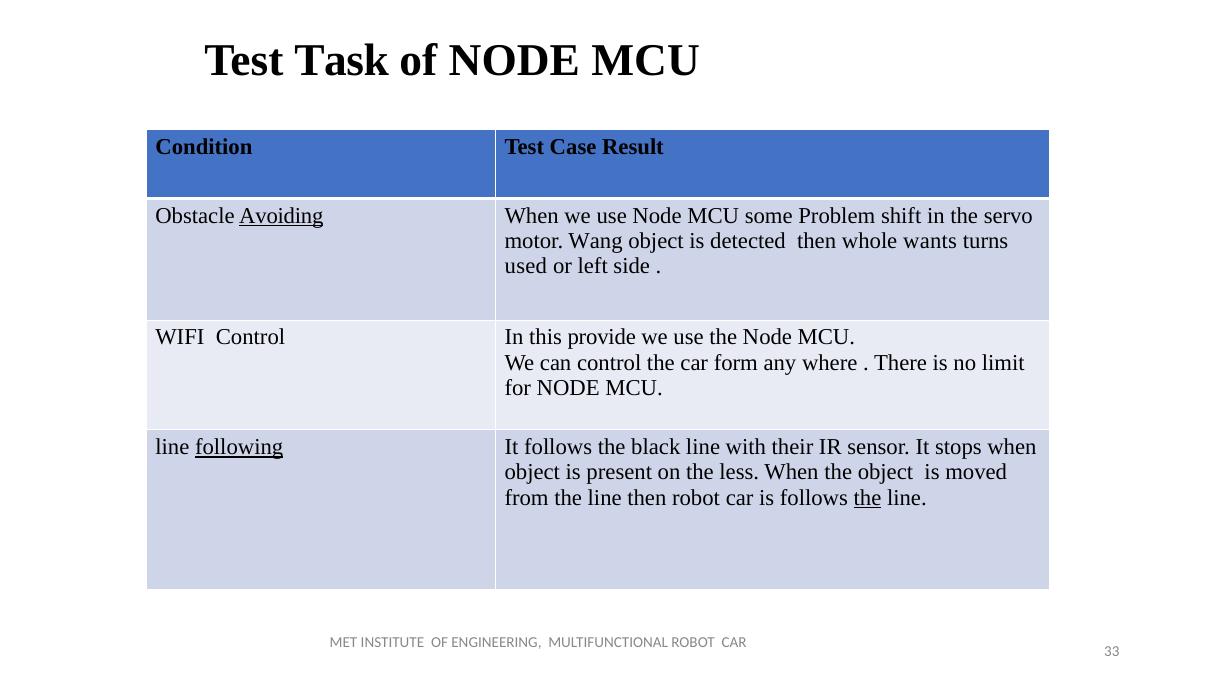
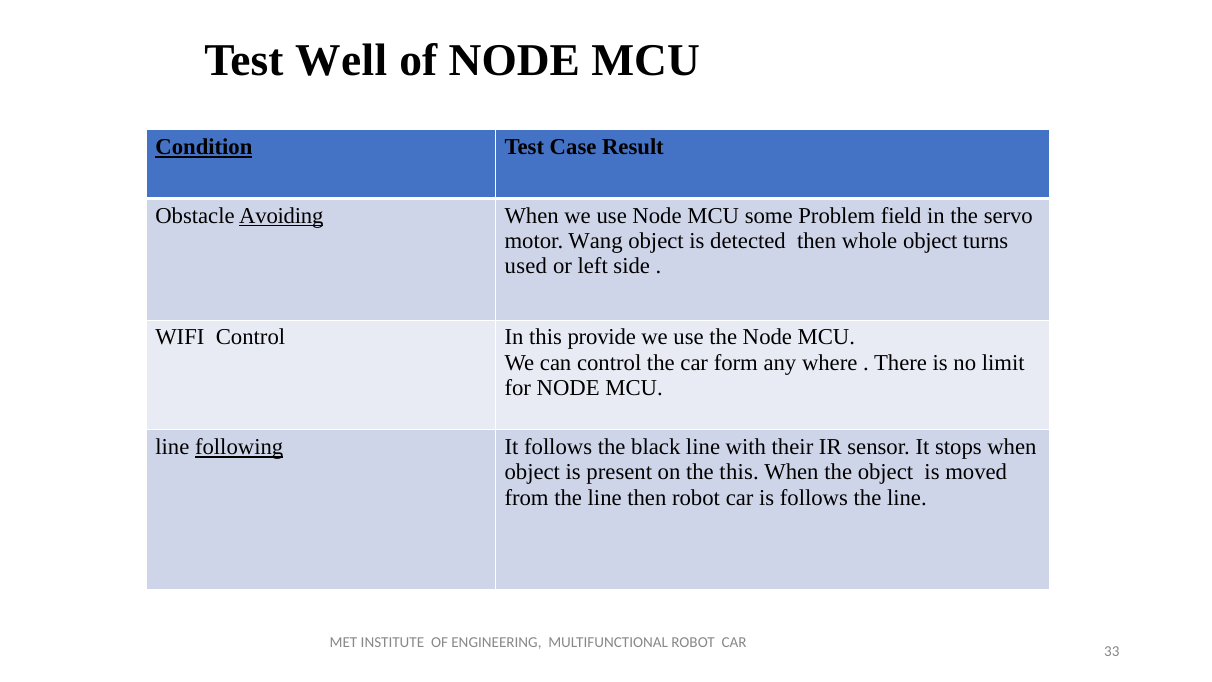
Task: Task -> Well
Condition underline: none -> present
shift: shift -> field
whole wants: wants -> object
the less: less -> this
the at (867, 497) underline: present -> none
